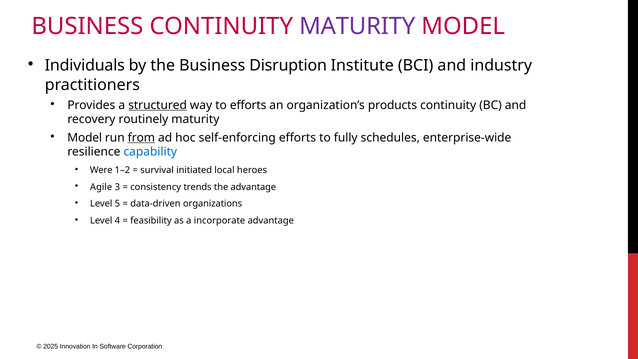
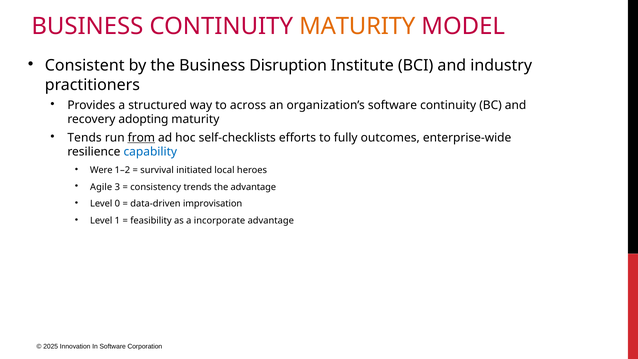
MATURITY at (357, 26) colour: purple -> orange
Individuals: Individuals -> Consistent
structured underline: present -> none
to efforts: efforts -> across
organization’s products: products -> software
routinely: routinely -> adopting
Model at (85, 138): Model -> Tends
self-enforcing: self-enforcing -> self-checklists
schedules: schedules -> outcomes
5: 5 -> 0
organizations: organizations -> improvisation
4: 4 -> 1
